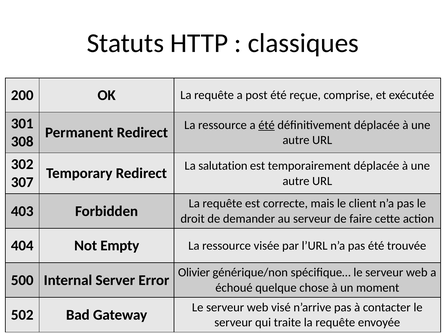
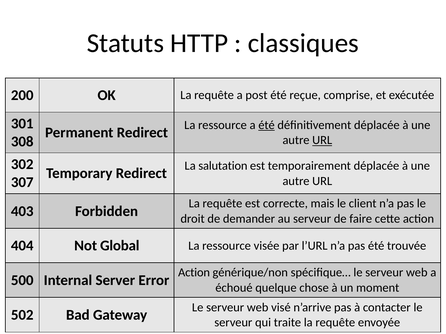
URL at (322, 140) underline: none -> present
Empty: Empty -> Global
Olivier at (194, 273): Olivier -> Action
